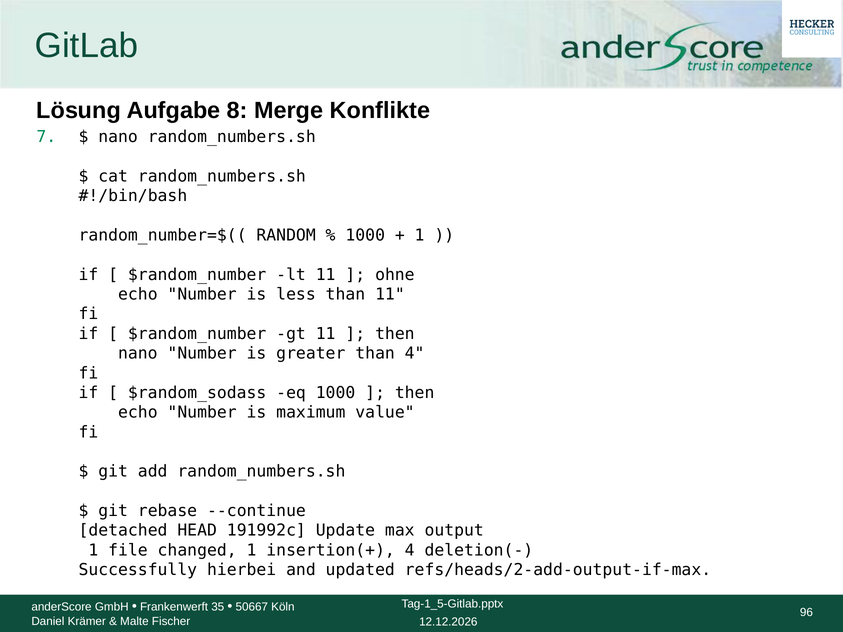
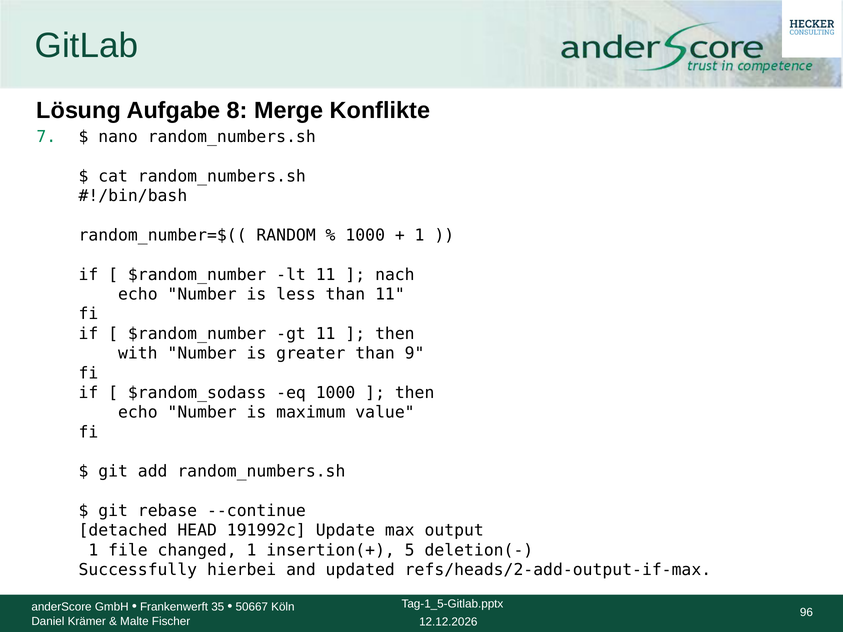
ohne: ohne -> nach
nano at (138, 354): nano -> with
than 4: 4 -> 9
insertion(+ 4: 4 -> 5
